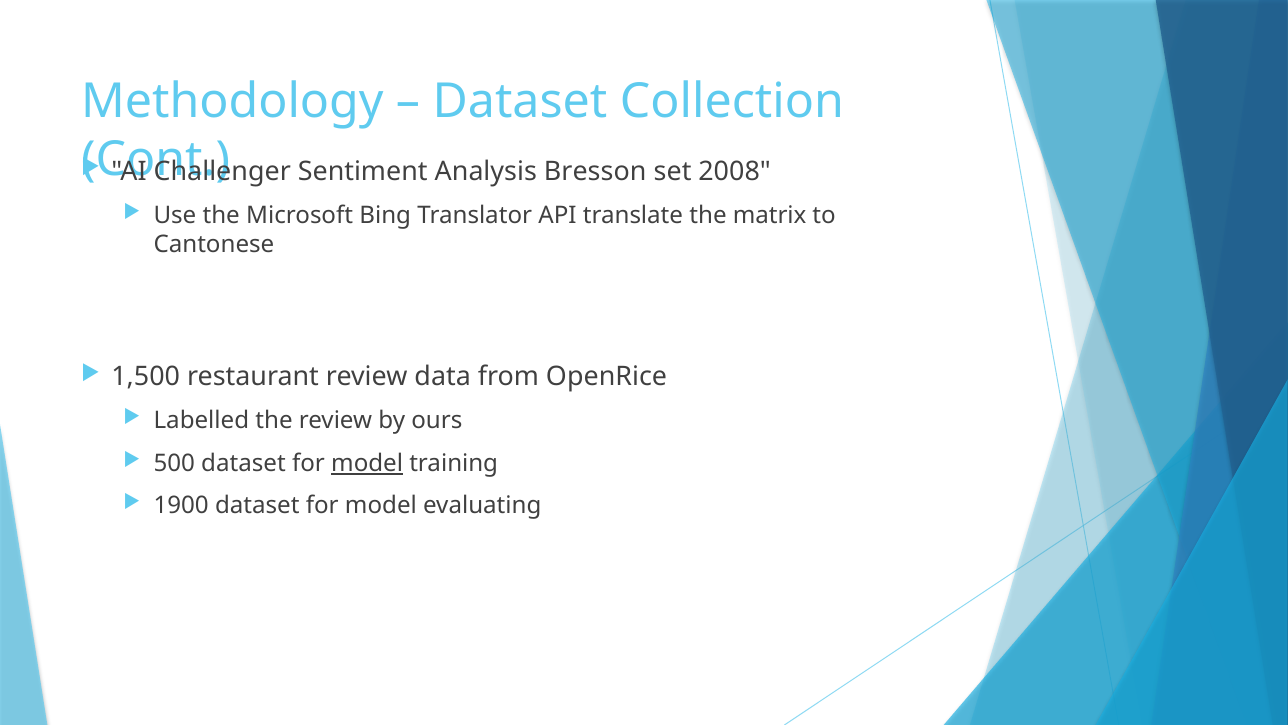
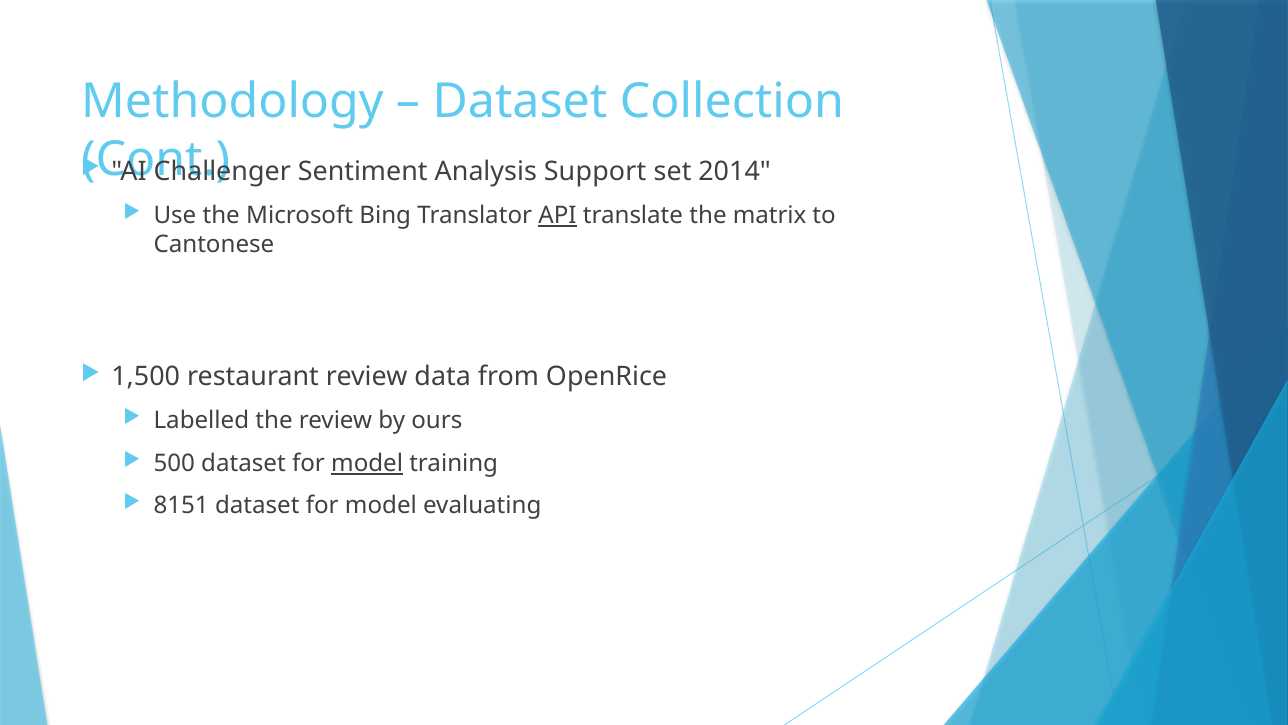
Bresson: Bresson -> Support
2008: 2008 -> 2014
API underline: none -> present
1900: 1900 -> 8151
